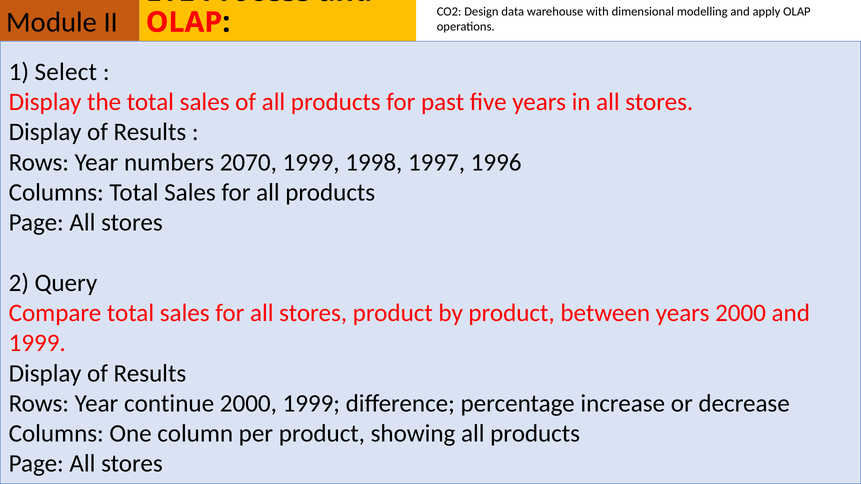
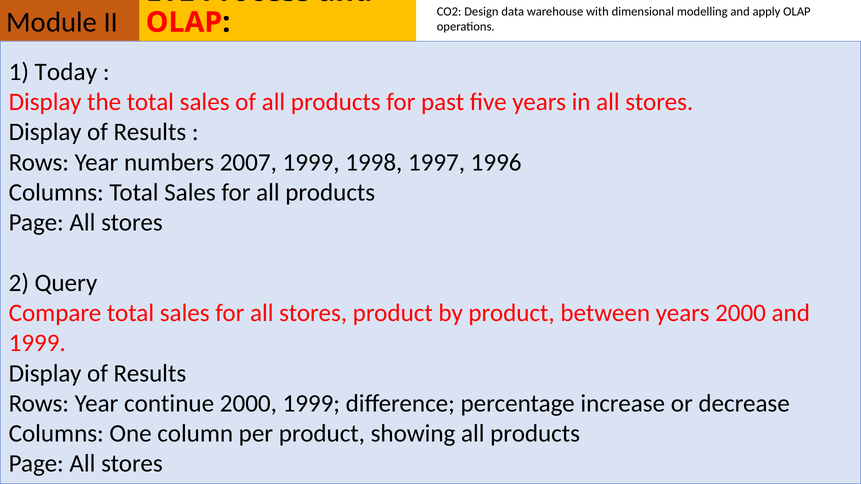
Select: Select -> Today
2070: 2070 -> 2007
